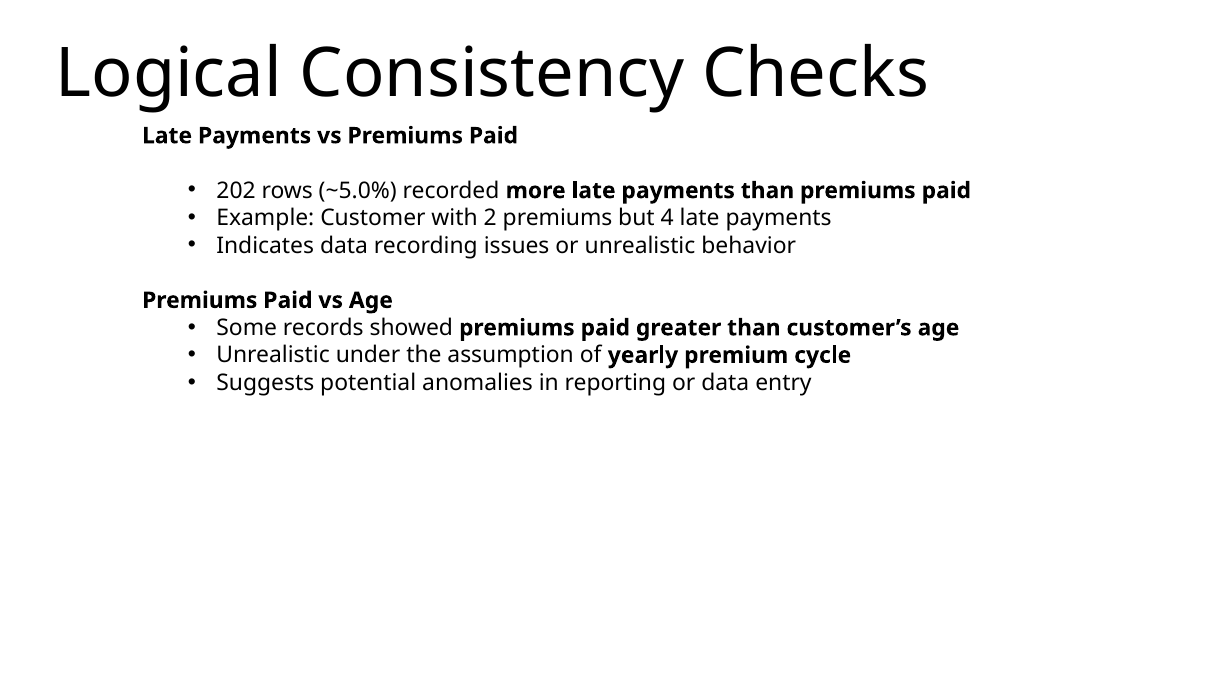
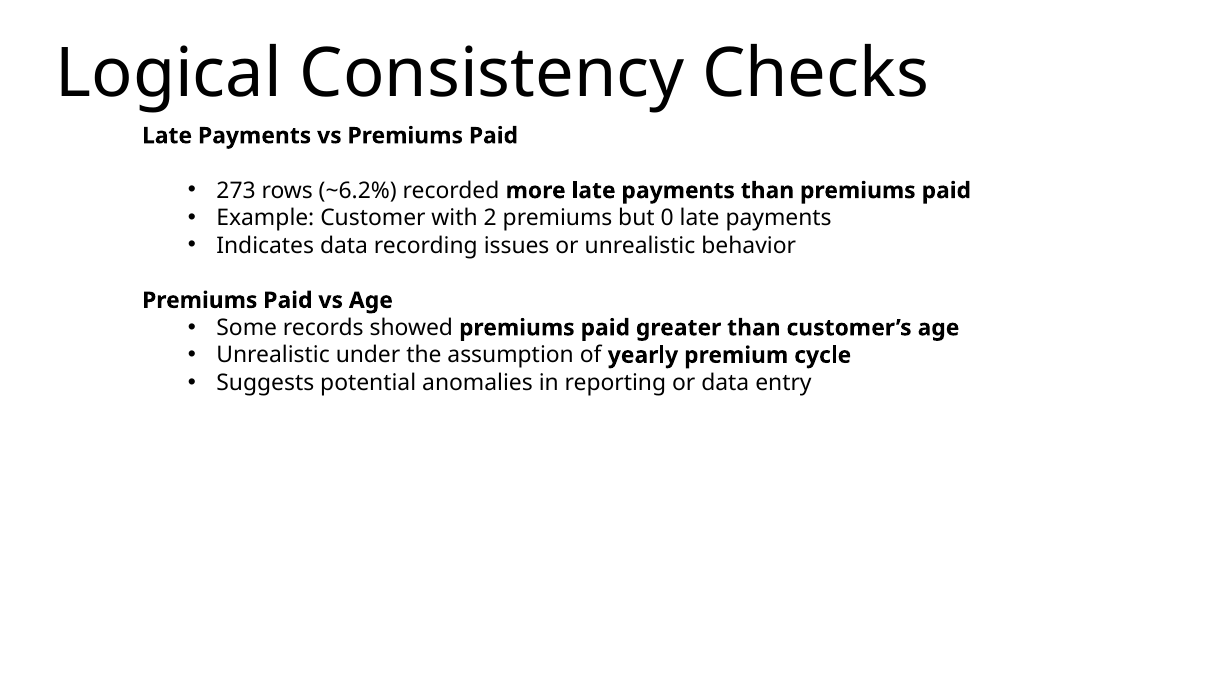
202: 202 -> 273
~5.0%: ~5.0% -> ~6.2%
4: 4 -> 0
